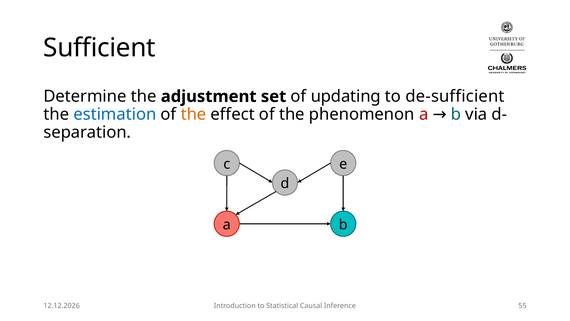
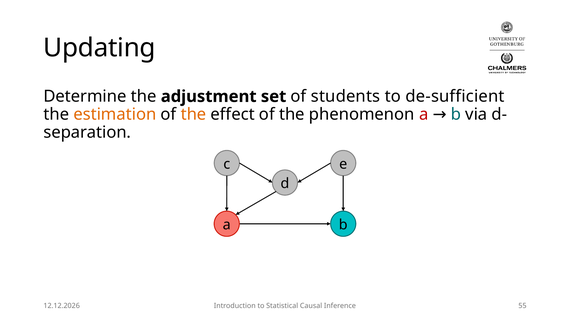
Sufficient: Sufficient -> Updating
updating: updating -> students
estimation colour: blue -> orange
